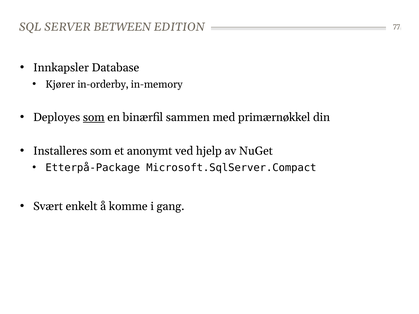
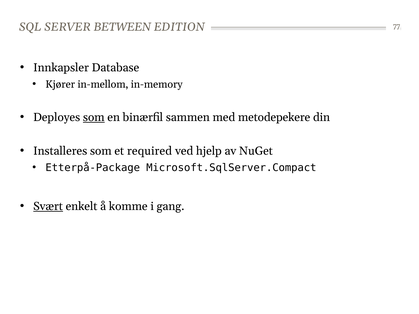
in-orderby: in-orderby -> in-mellom
primærnøkkel: primærnøkkel -> metodepekere
anonymt: anonymt -> required
Svært underline: none -> present
